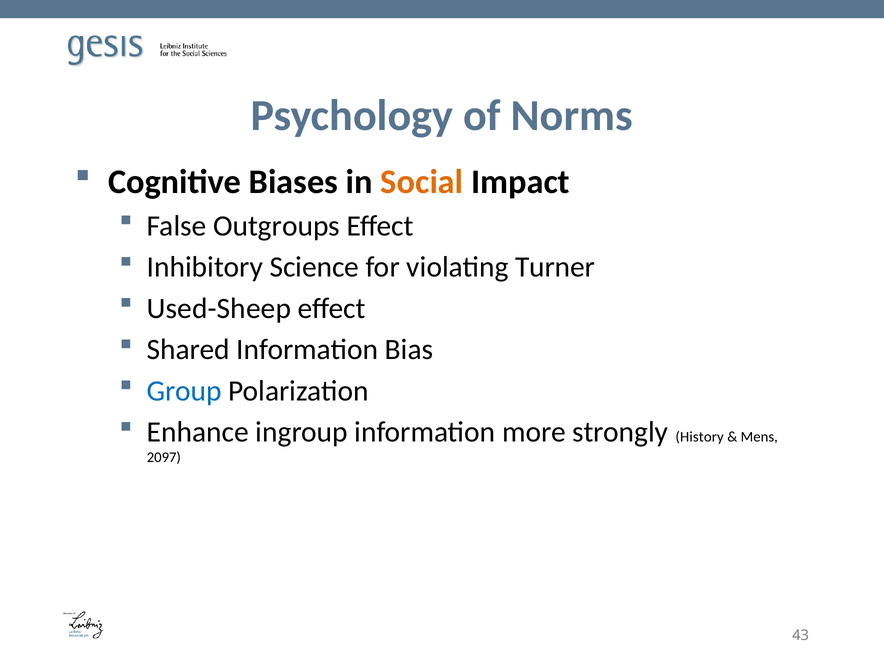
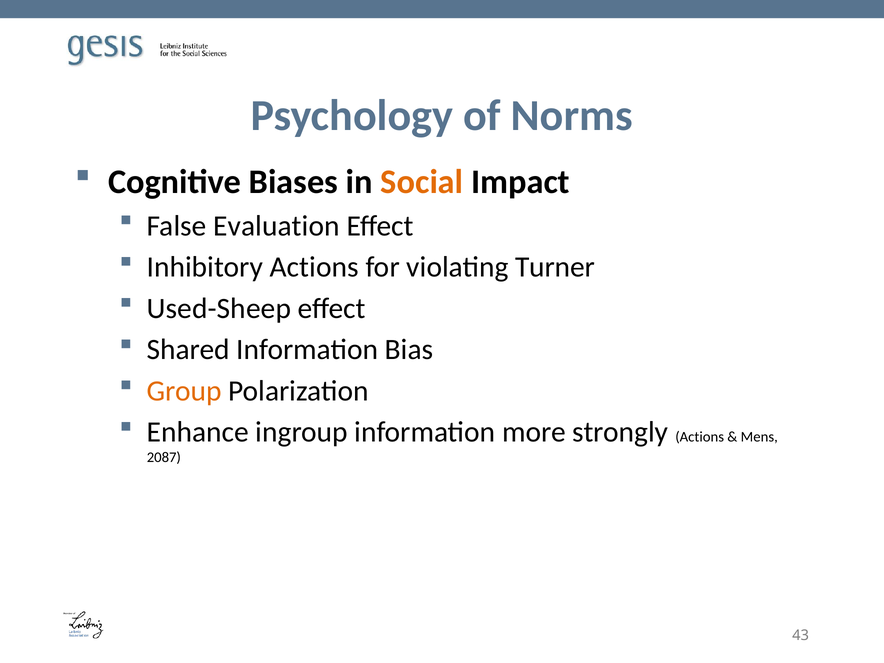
Outgroups: Outgroups -> Evaluation
Inhibitory Science: Science -> Actions
Group colour: blue -> orange
strongly History: History -> Actions
2097: 2097 -> 2087
